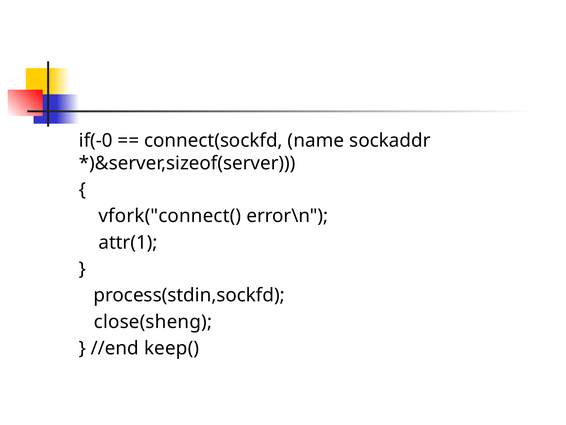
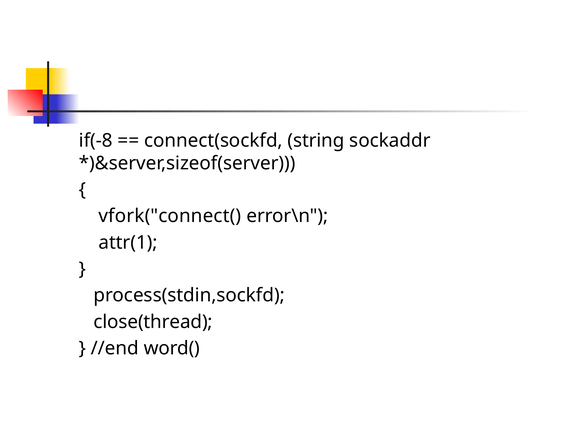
if(-0: if(-0 -> if(-8
name: name -> string
close(sheng: close(sheng -> close(thread
keep(: keep( -> word(
